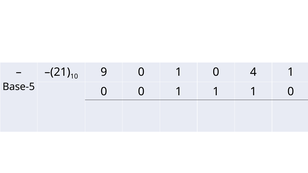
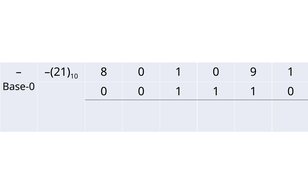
9: 9 -> 8
4: 4 -> 9
Base-5: Base-5 -> Base-0
